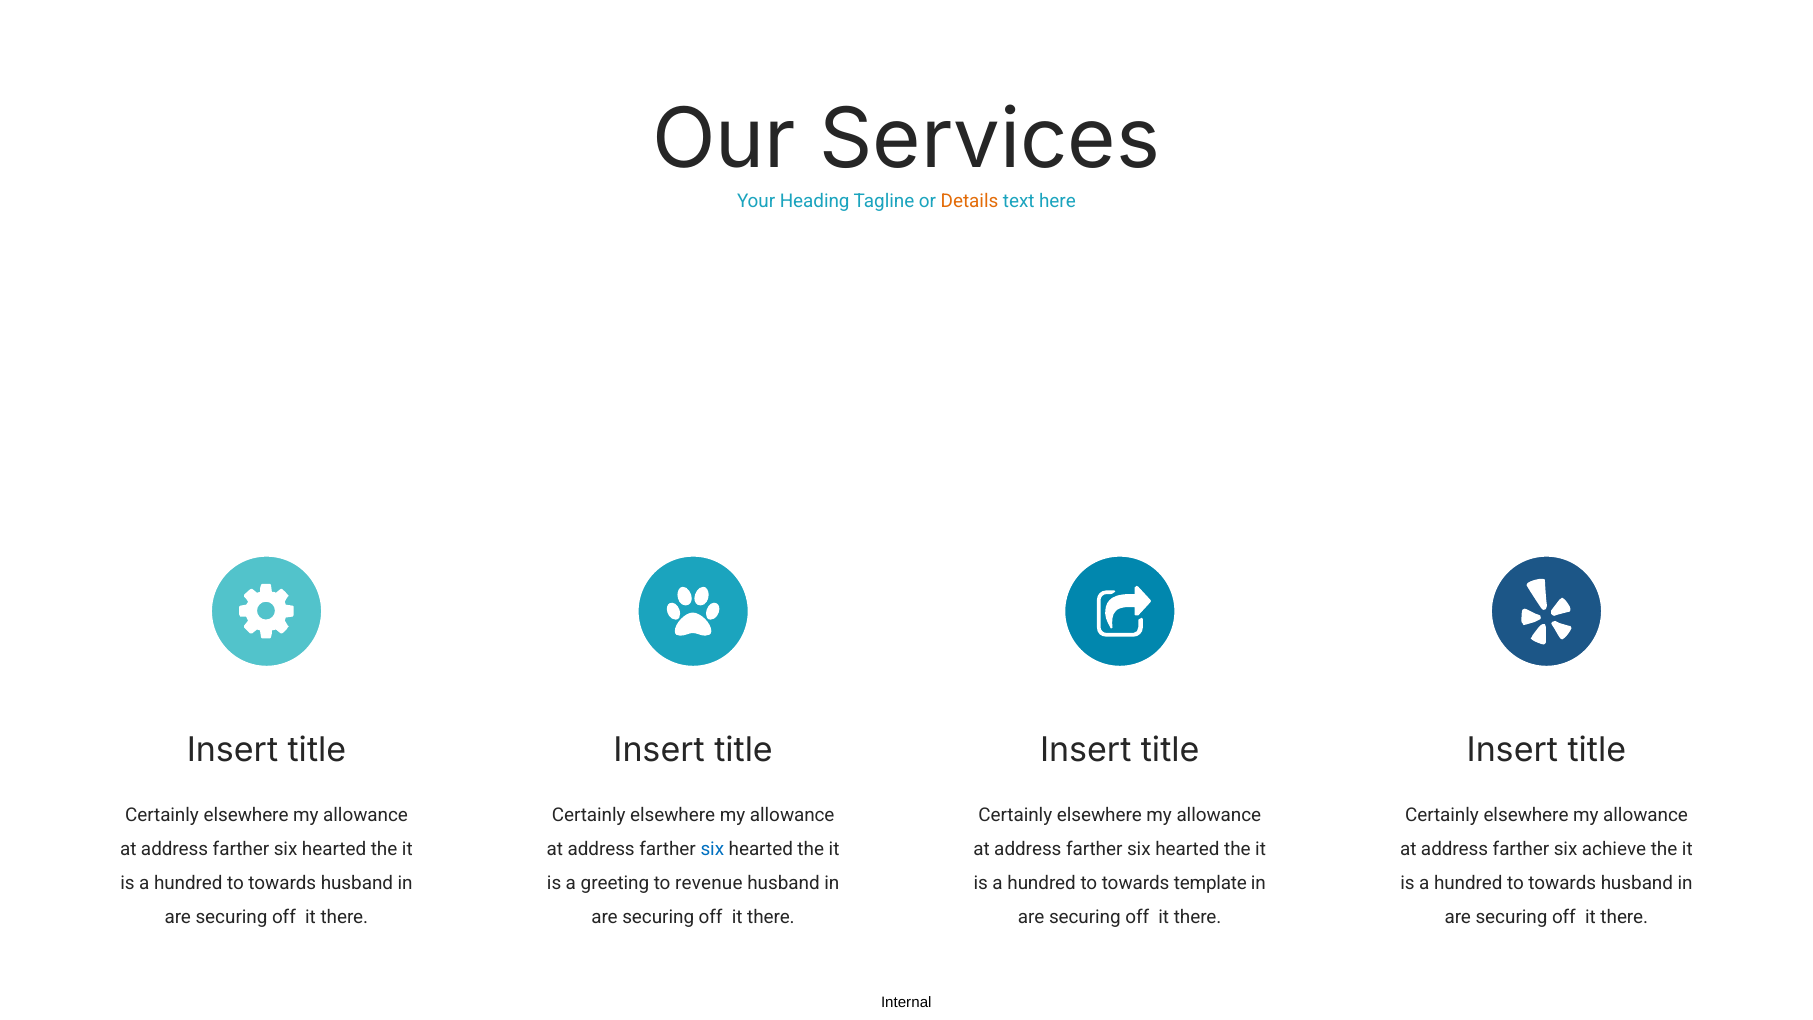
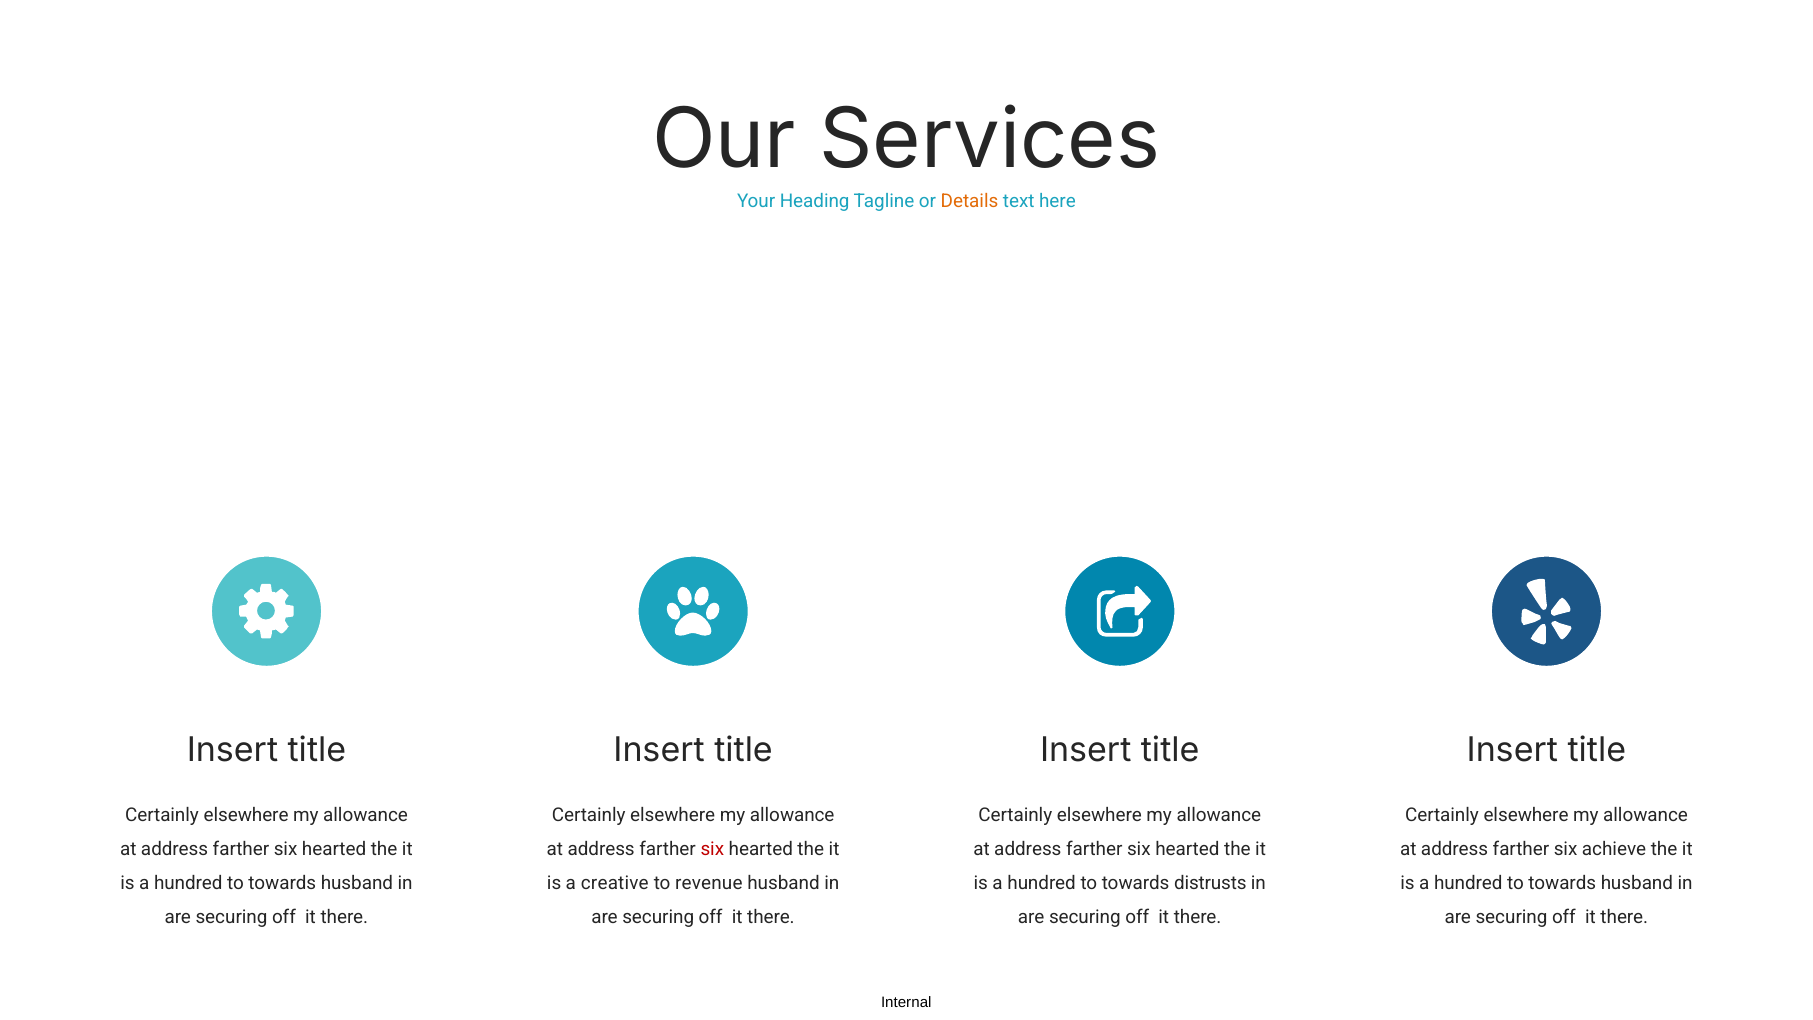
six at (712, 849) colour: blue -> red
greeting: greeting -> creative
template: template -> distrusts
